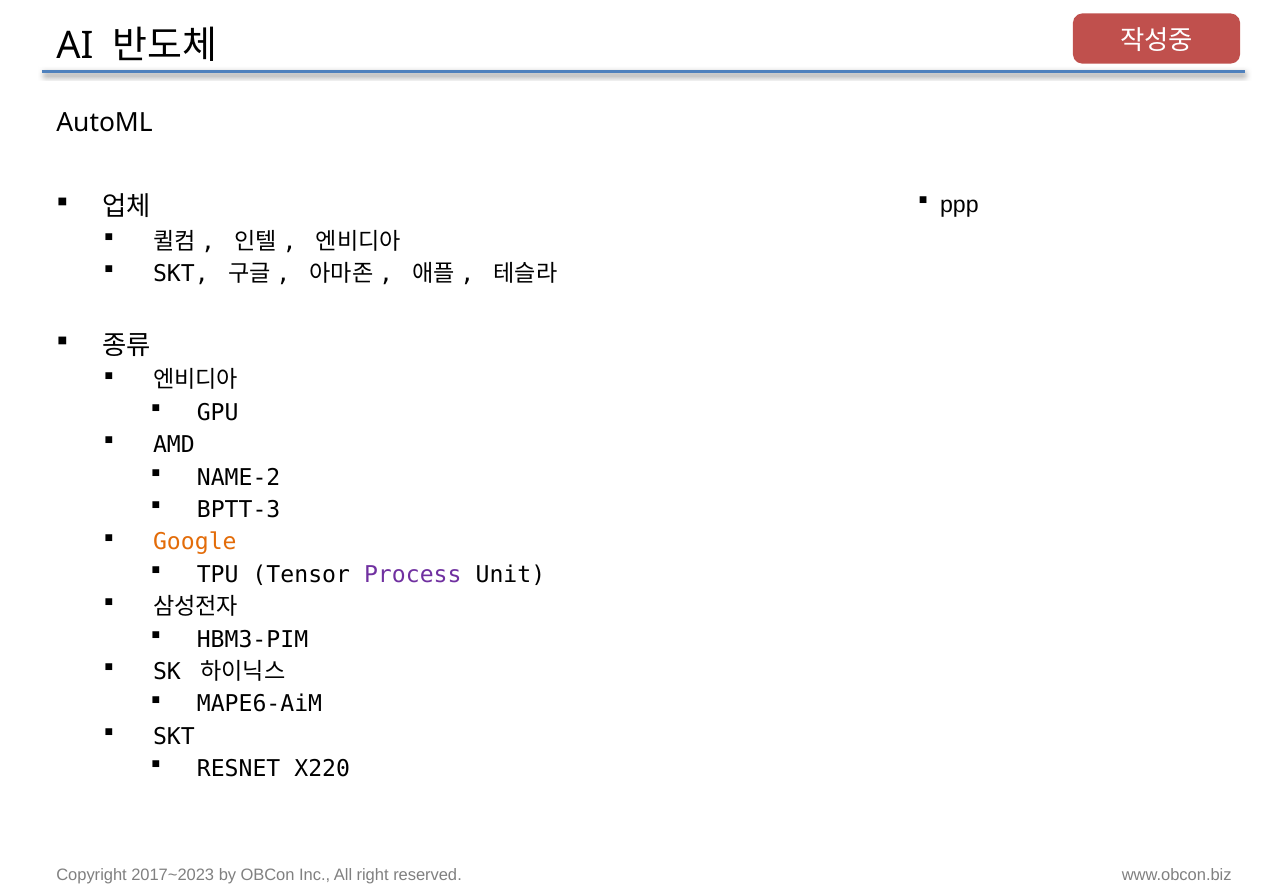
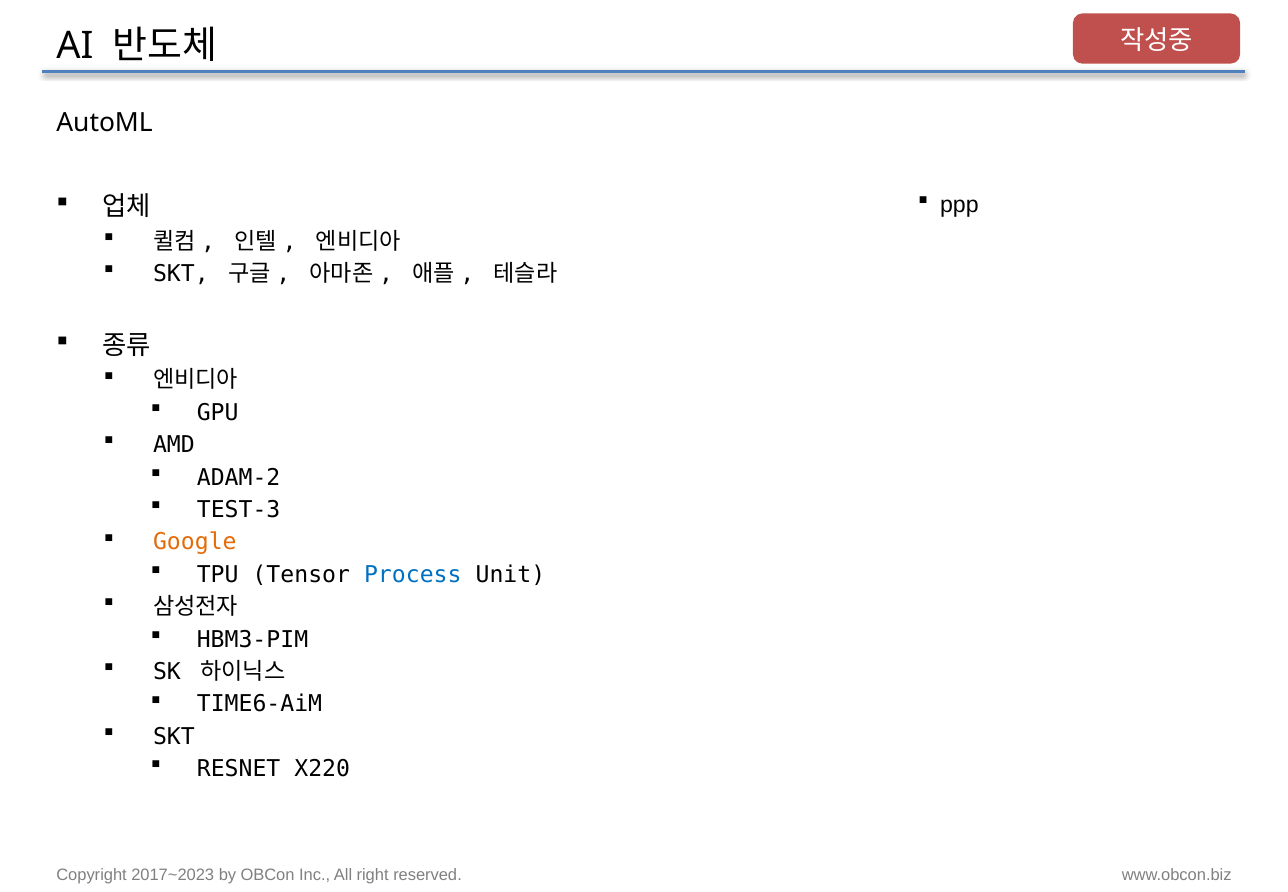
NAME-2: NAME-2 -> ADAM-2
BPTT-3: BPTT-3 -> TEST-3
Process colour: purple -> blue
MAPE6-AiM: MAPE6-AiM -> TIME6-AiM
